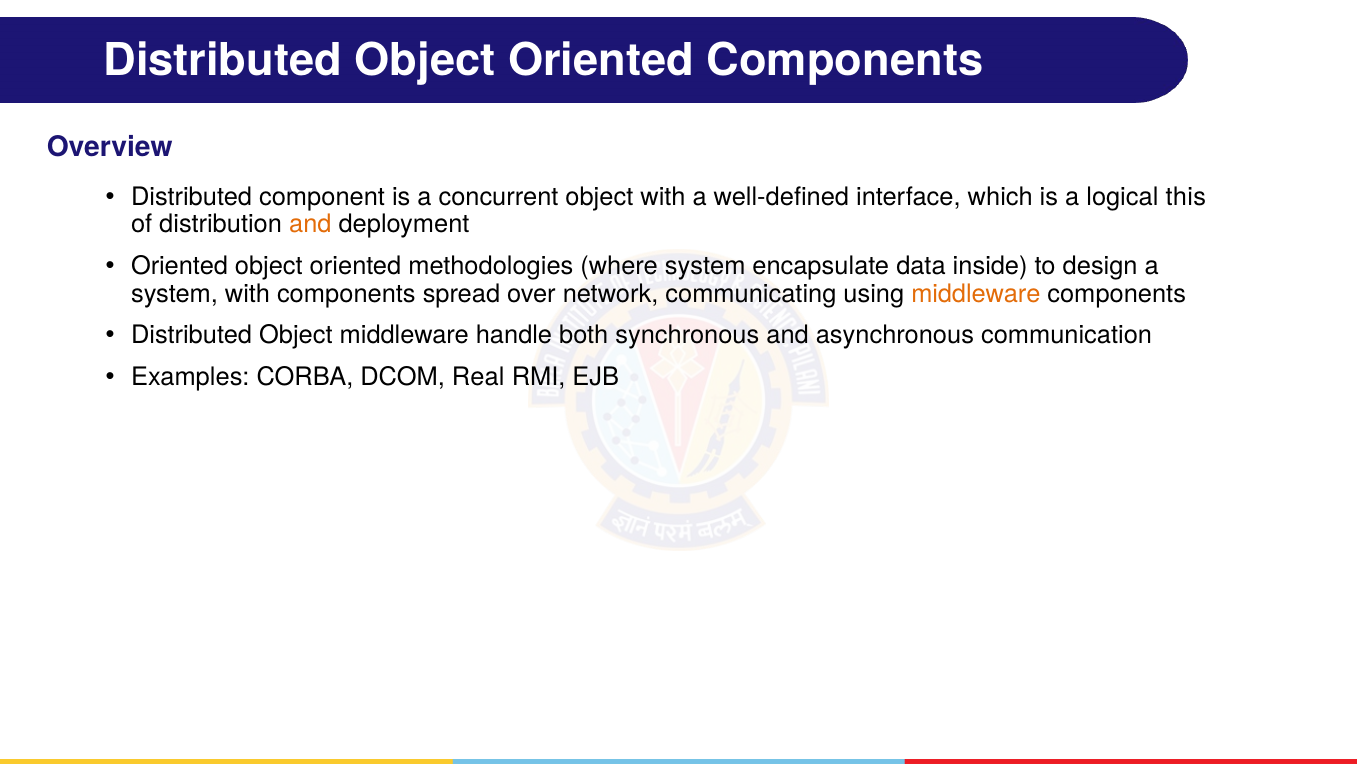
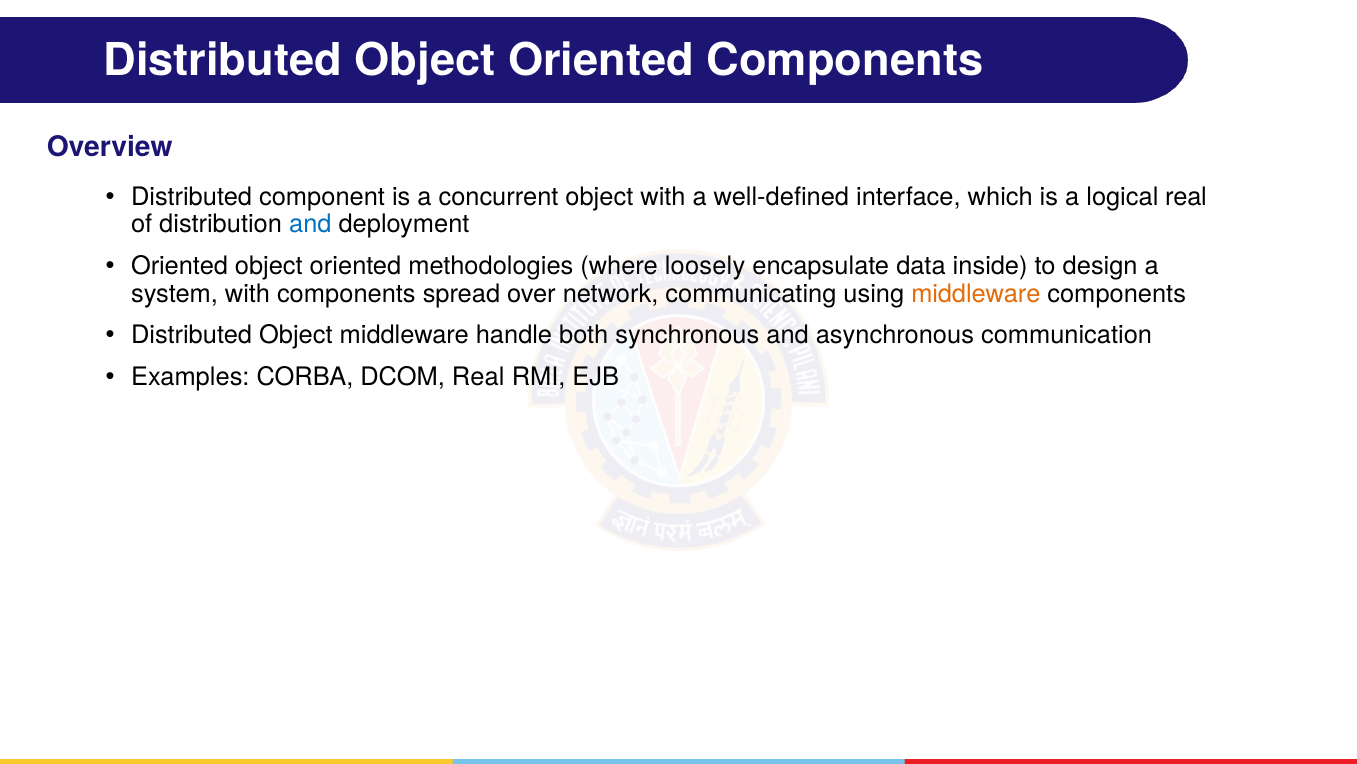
logical this: this -> real
and at (310, 224) colour: orange -> blue
where system: system -> loosely
